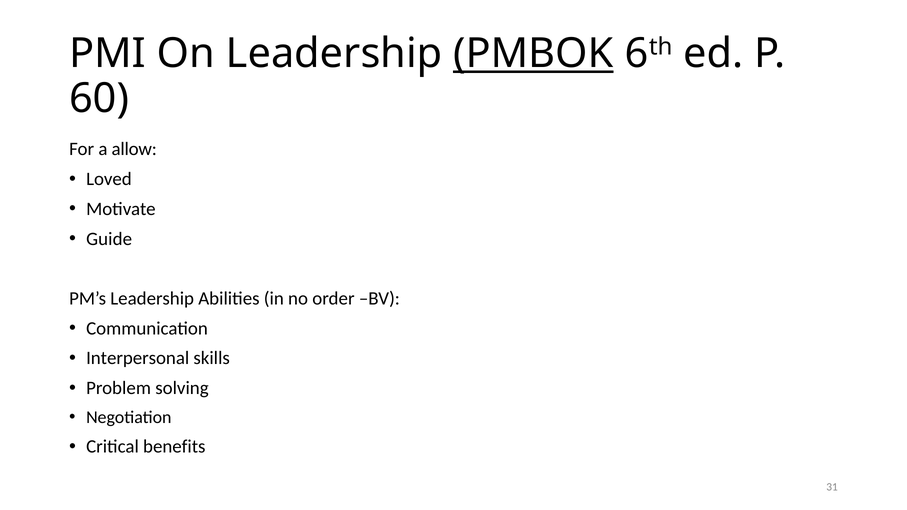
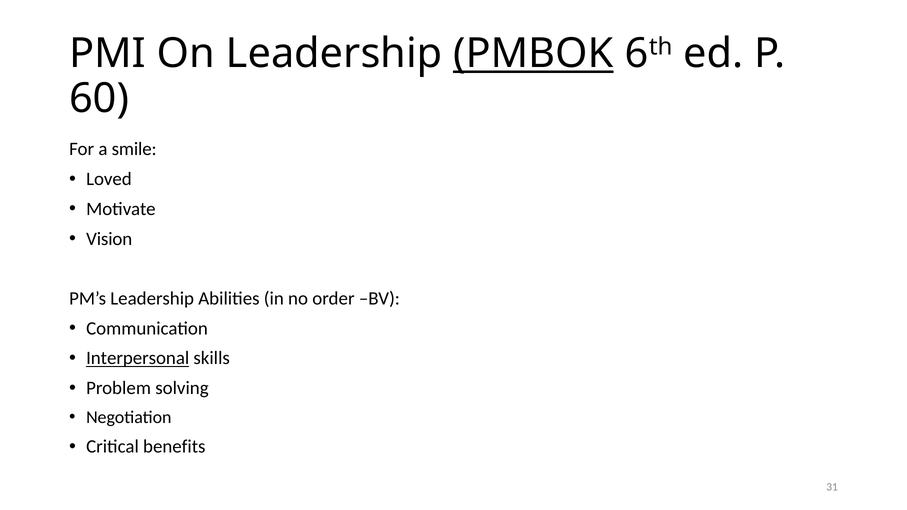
allow: allow -> smile
Guide: Guide -> Vision
Interpersonal underline: none -> present
